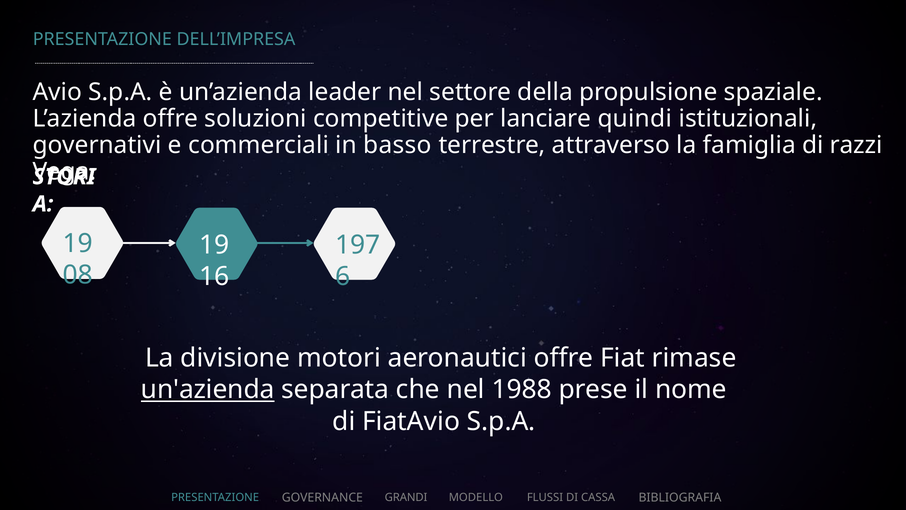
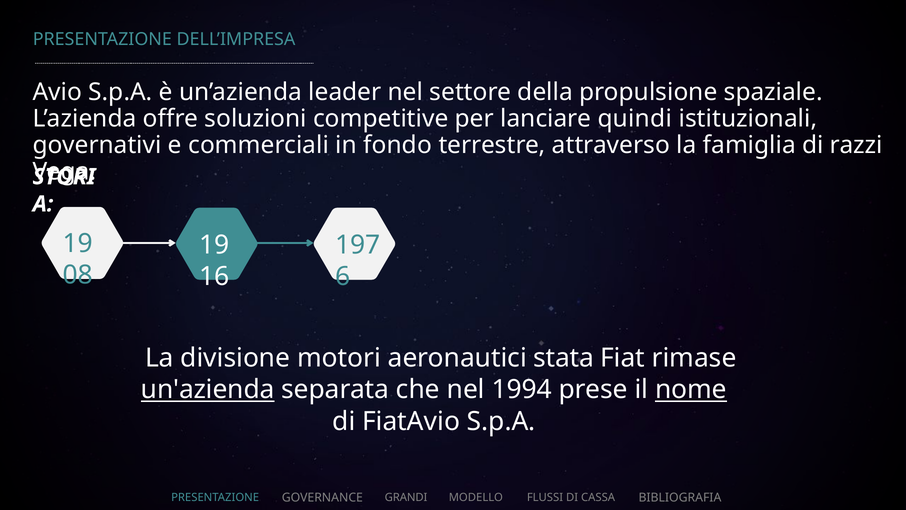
basso: basso -> fondo
aeronautici offre: offre -> stata
1988: 1988 -> 1994
nome underline: none -> present
